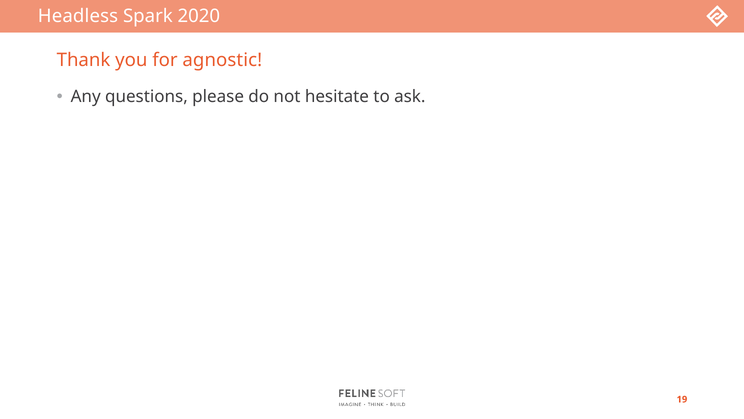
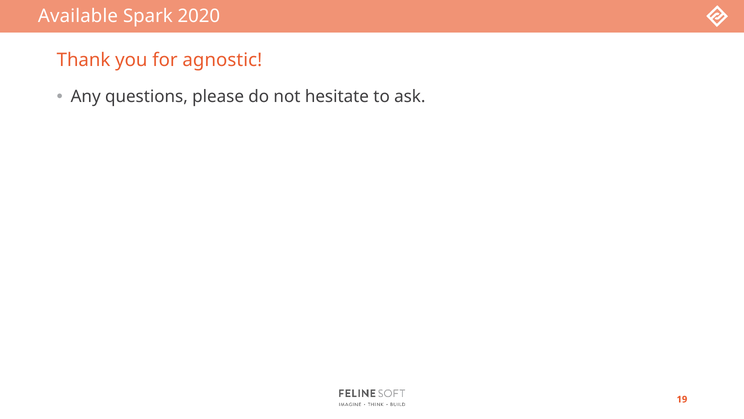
Headless: Headless -> Available
